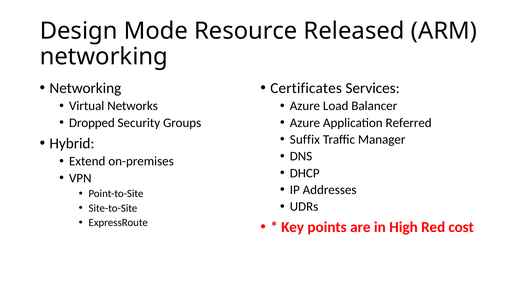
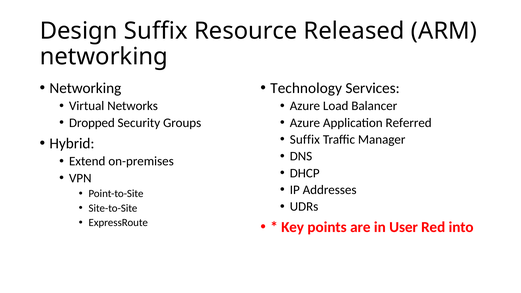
Design Mode: Mode -> Suffix
Certificates: Certificates -> Technology
High: High -> User
cost: cost -> into
